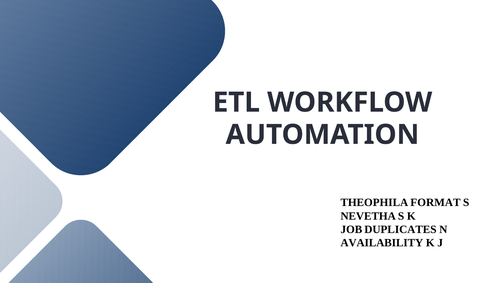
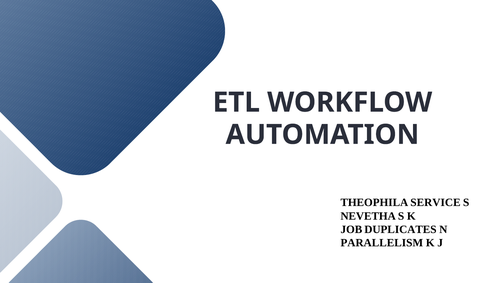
FORMAT: FORMAT -> SERVICE
AVAILABILITY: AVAILABILITY -> PARALLELISM
